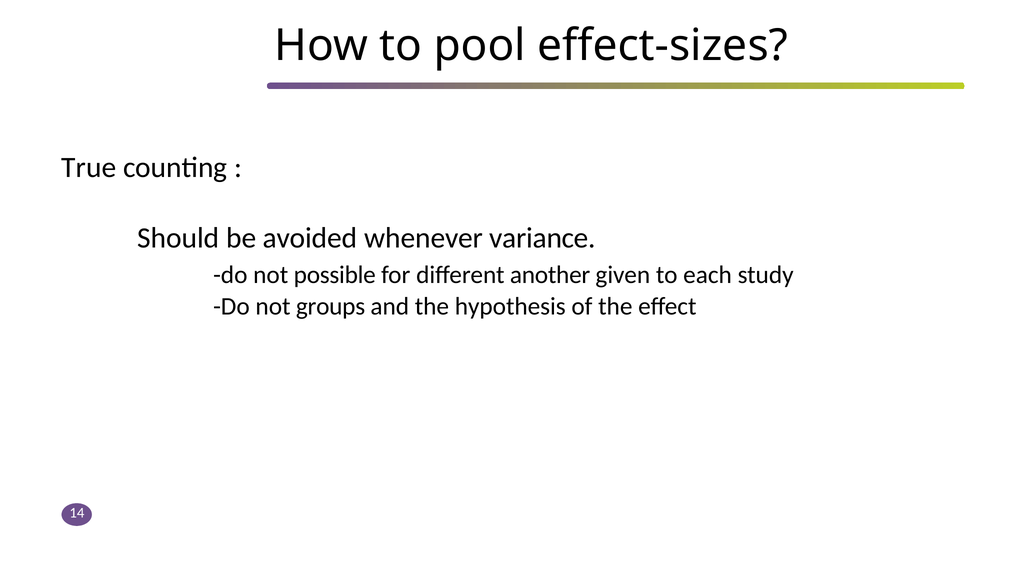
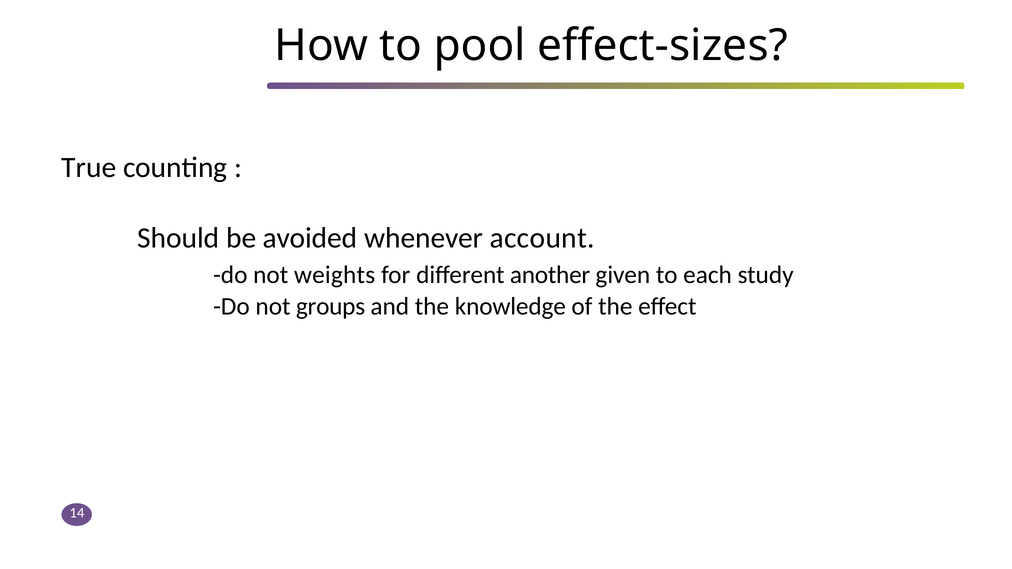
variance: variance -> account
possible: possible -> weights
hypothesis: hypothesis -> knowledge
